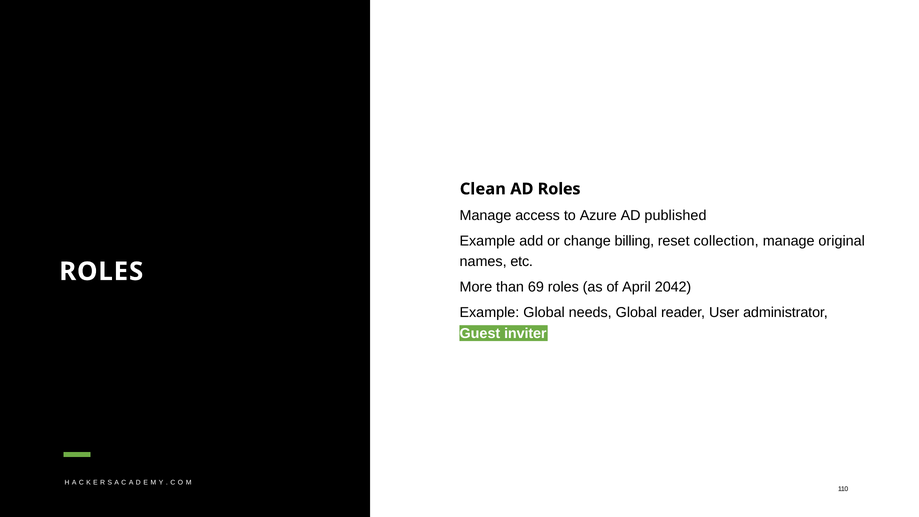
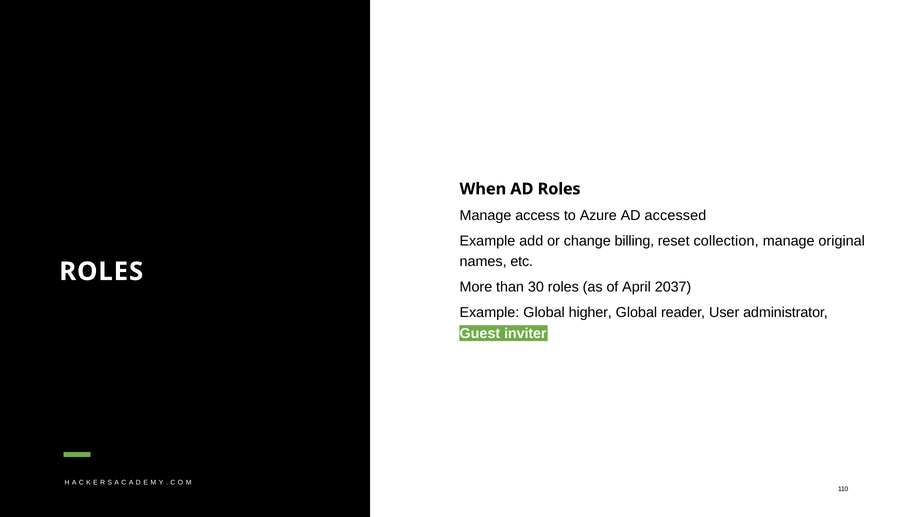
Clean: Clean -> When
published: published -> accessed
69: 69 -> 30
2042: 2042 -> 2037
needs: needs -> higher
